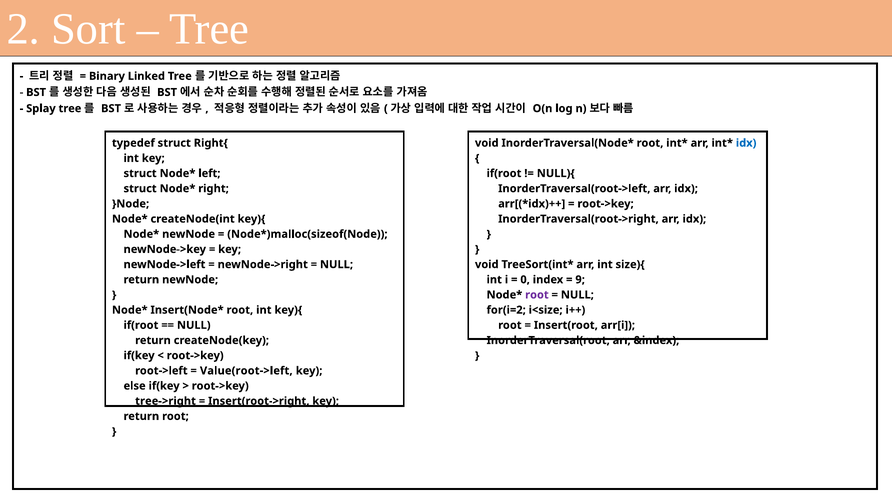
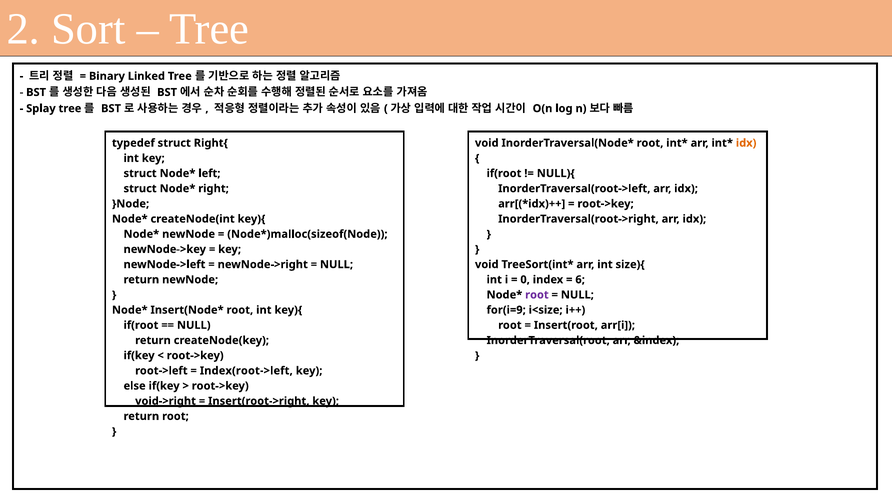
idx at (746, 143) colour: blue -> orange
9: 9 -> 6
for(i=2: for(i=2 -> for(i=9
Value(root->left: Value(root->left -> Index(root->left
tree->right: tree->right -> void->right
